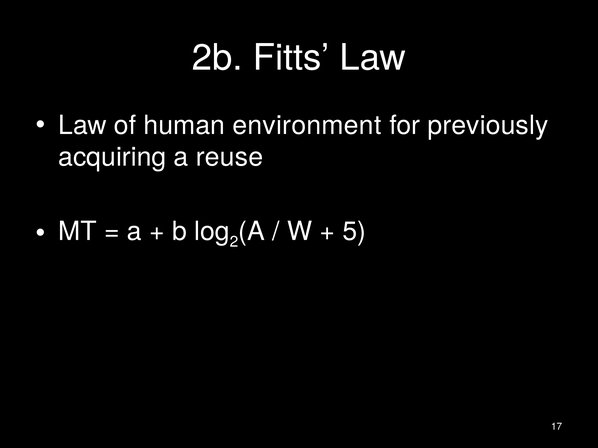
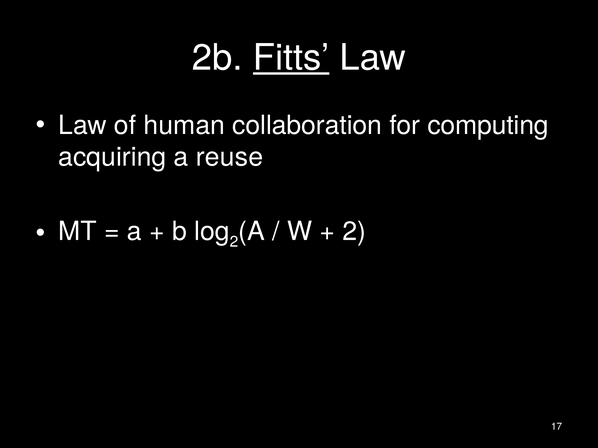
Fitts underline: none -> present
environment: environment -> collaboration
previously: previously -> computing
5 at (354, 232): 5 -> 2
